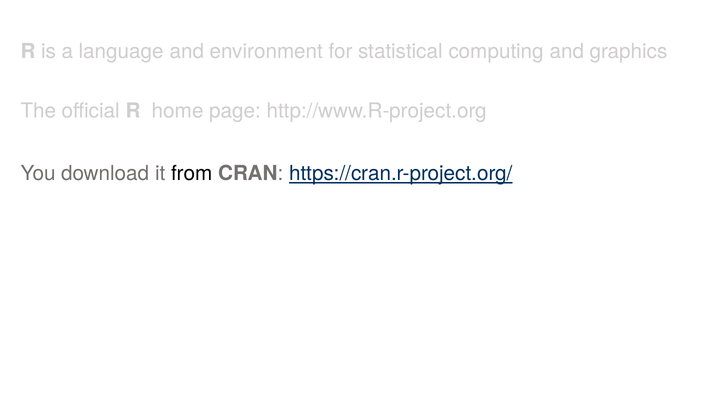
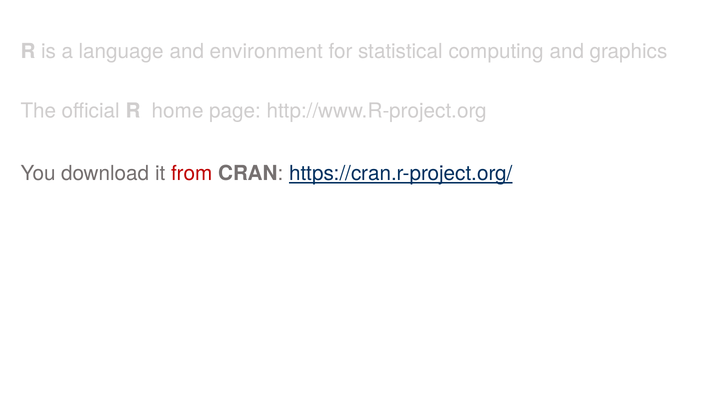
from colour: black -> red
